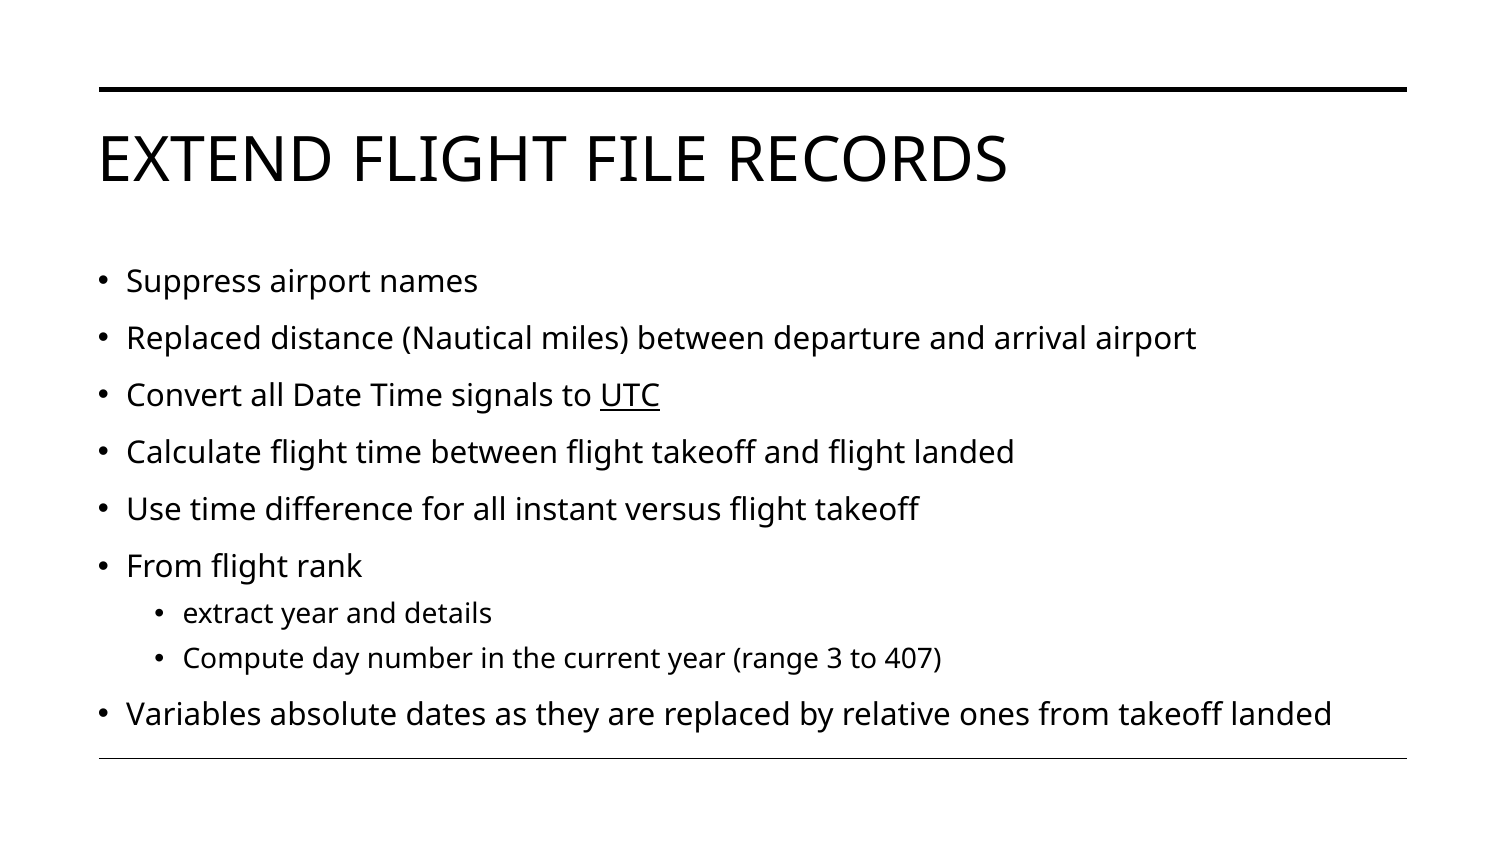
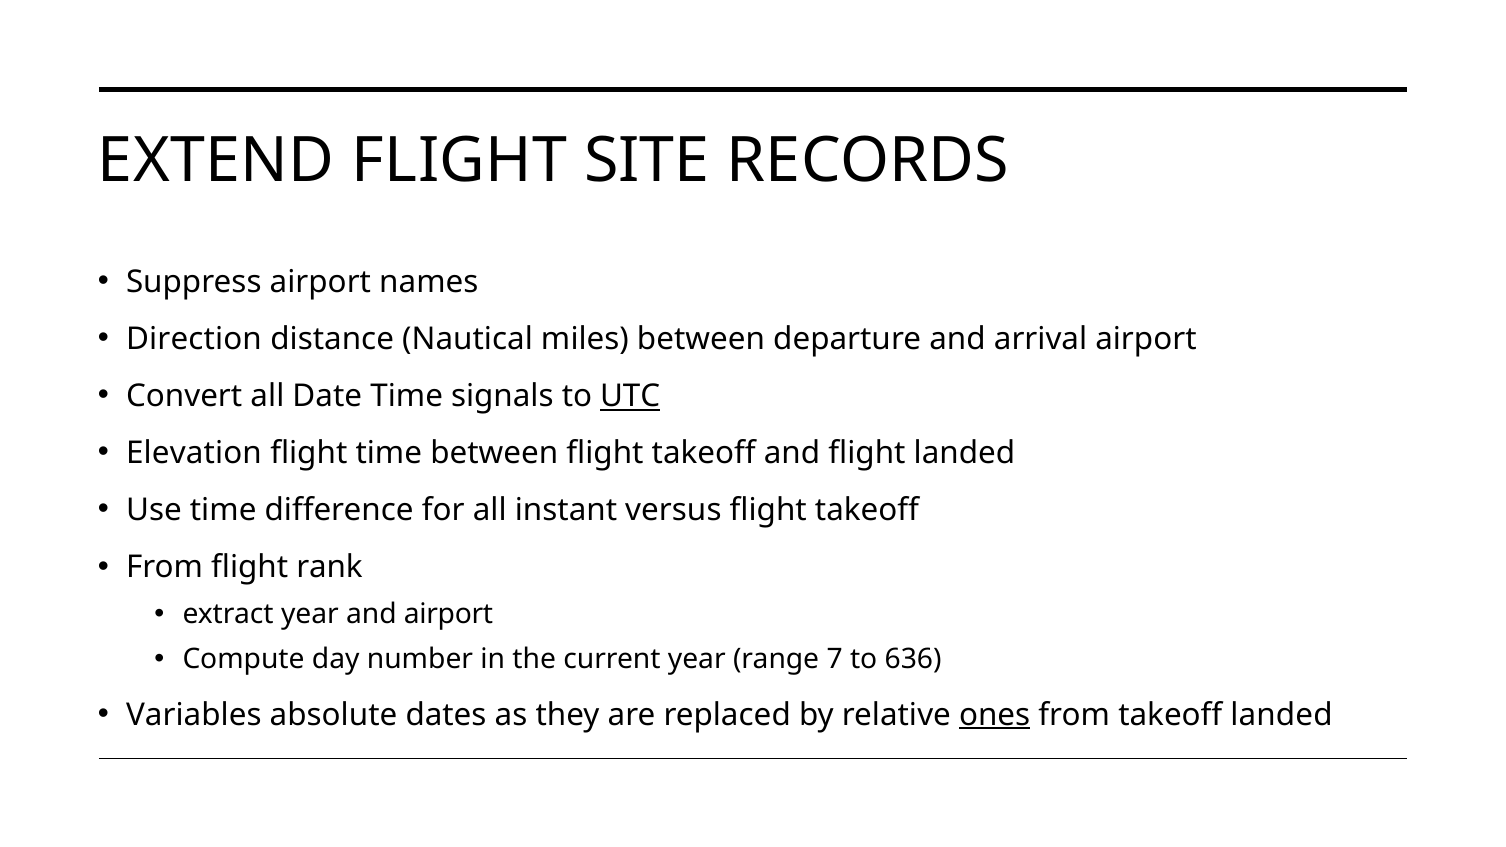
FILE: FILE -> SITE
Replaced at (194, 339): Replaced -> Direction
Calculate: Calculate -> Elevation
and details: details -> airport
3: 3 -> 7
407: 407 -> 636
ones underline: none -> present
